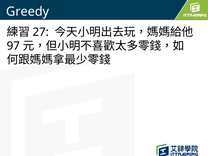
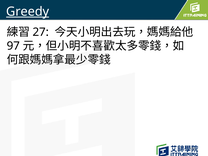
Greedy underline: none -> present
